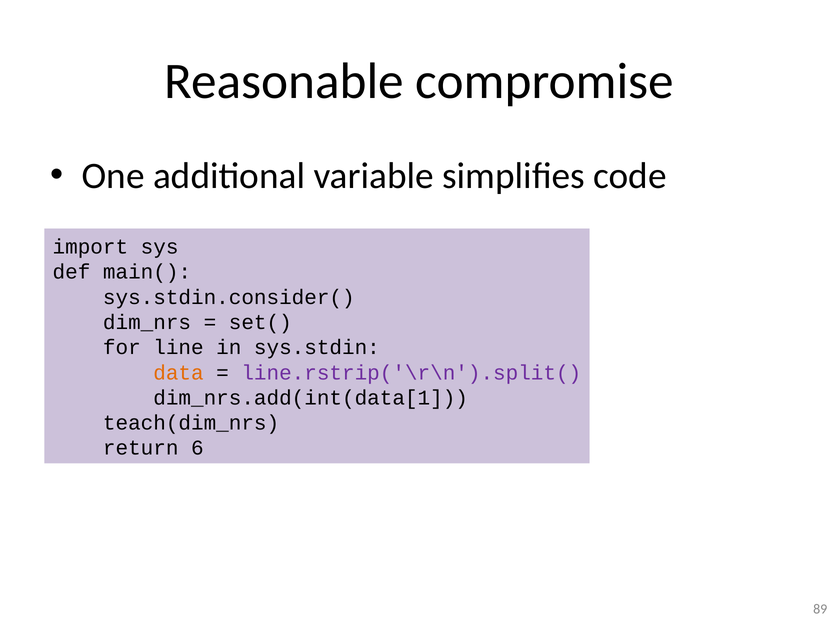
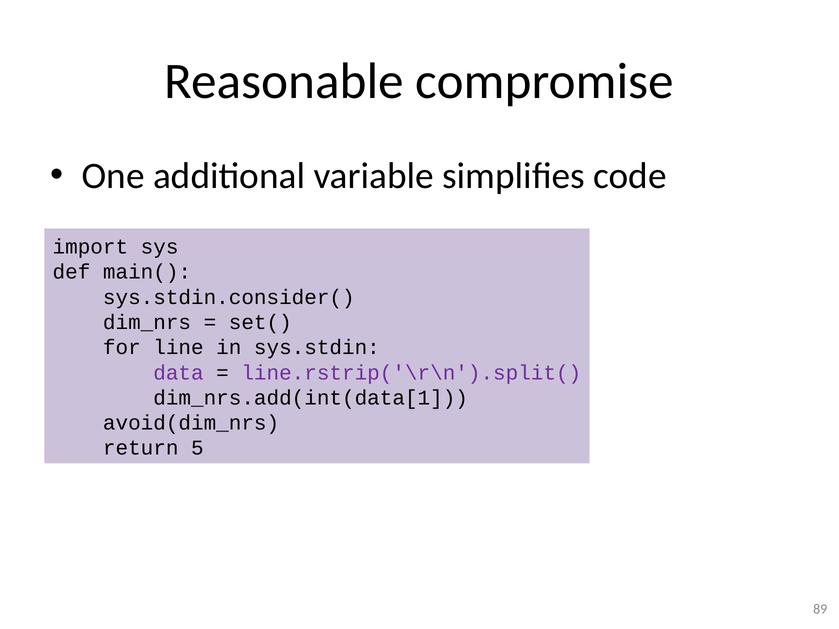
data colour: orange -> purple
teach(dim_nrs: teach(dim_nrs -> avoid(dim_nrs
6: 6 -> 5
